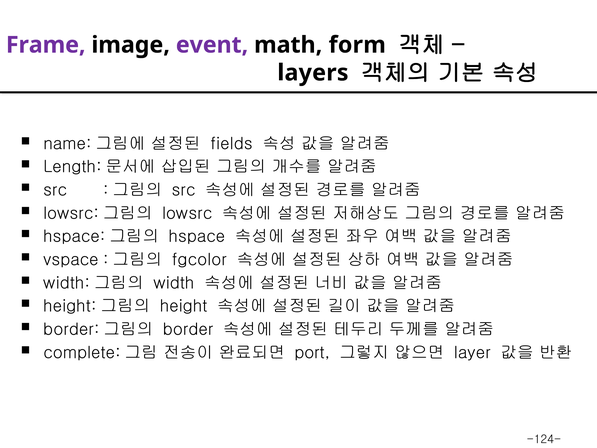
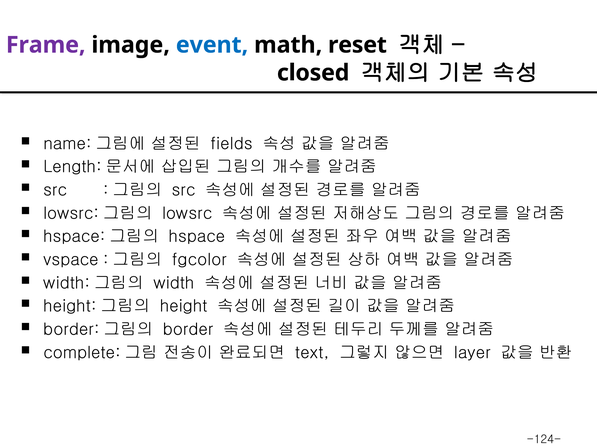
event colour: purple -> blue
form: form -> reset
layers: layers -> closed
port: port -> text
